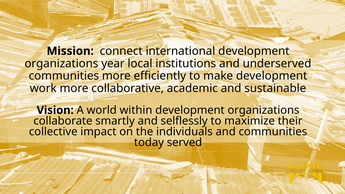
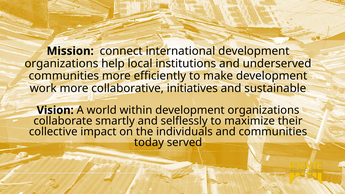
year: year -> help
academic: academic -> initiatives
